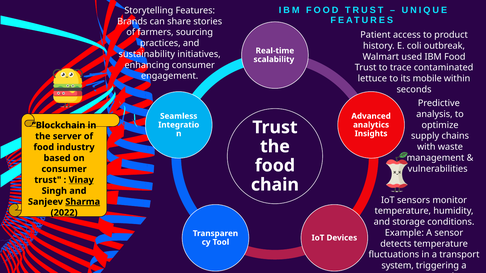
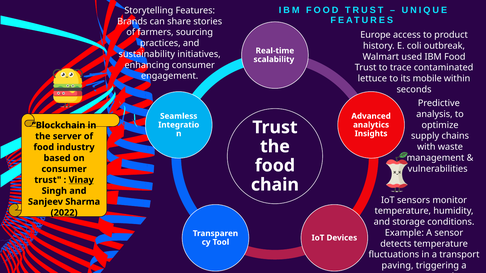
Patient: Patient -> Europe
Sharma underline: present -> none
system: system -> paving
